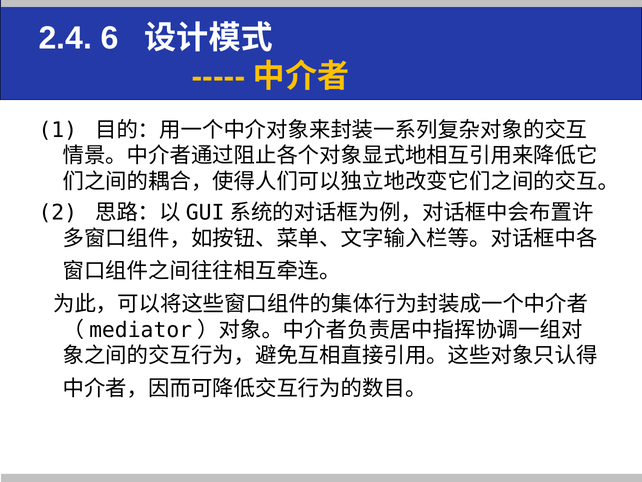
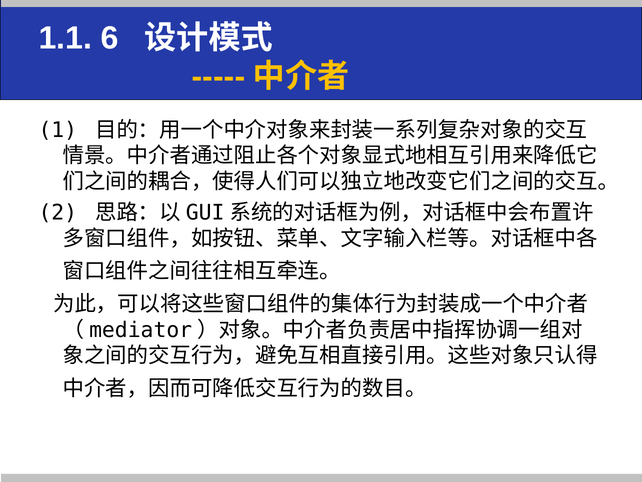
2.4: 2.4 -> 1.1
